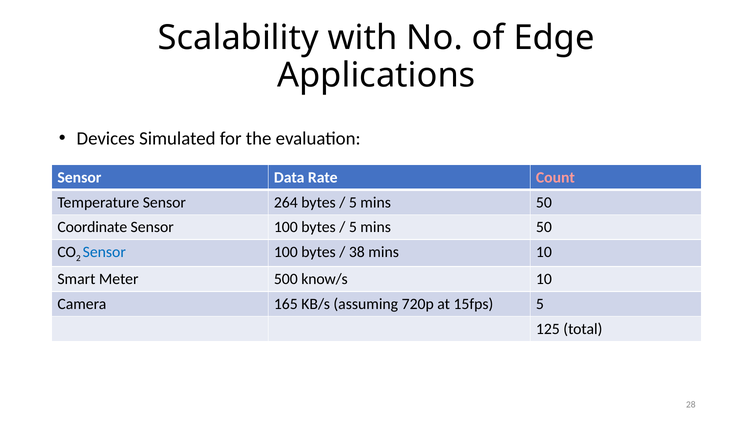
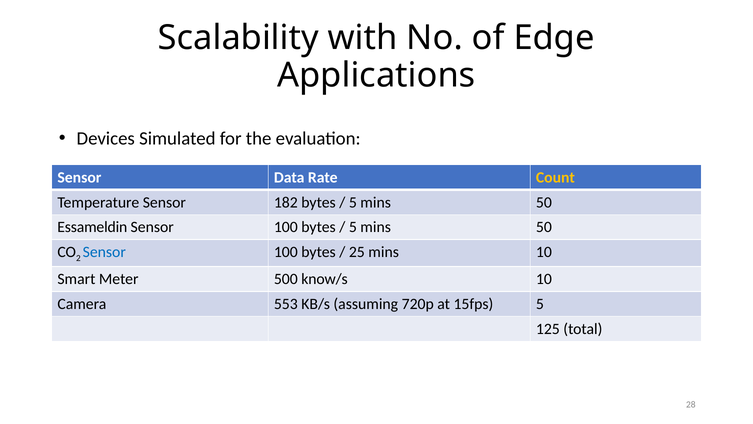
Count colour: pink -> yellow
264: 264 -> 182
Coordinate: Coordinate -> Essameldin
38: 38 -> 25
165: 165 -> 553
